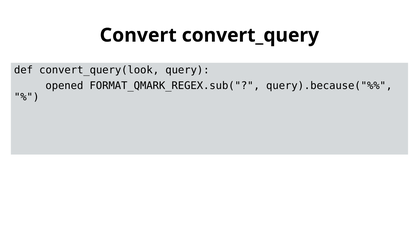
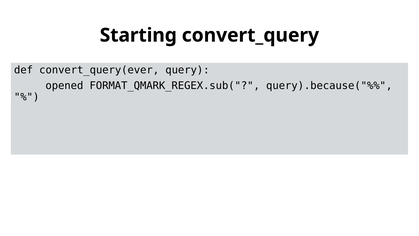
Convert: Convert -> Starting
convert_query(look: convert_query(look -> convert_query(ever
